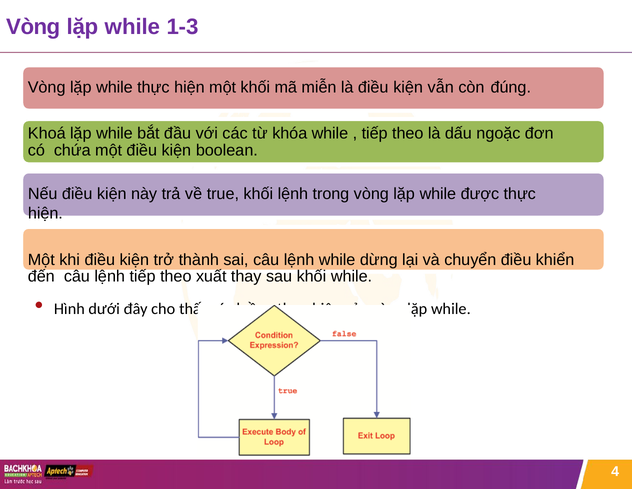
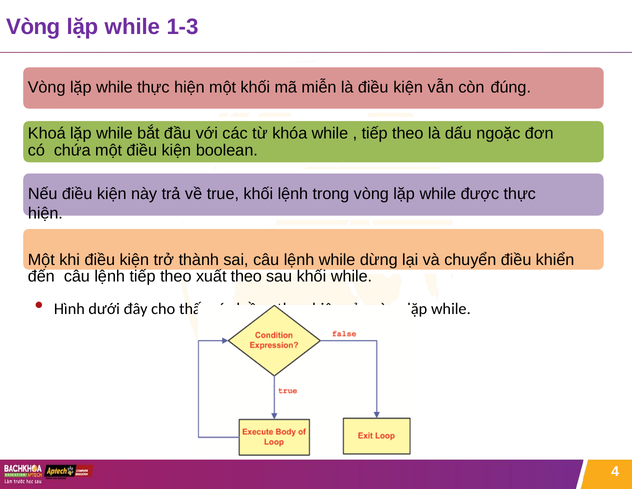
xuất thay: thay -> theo
